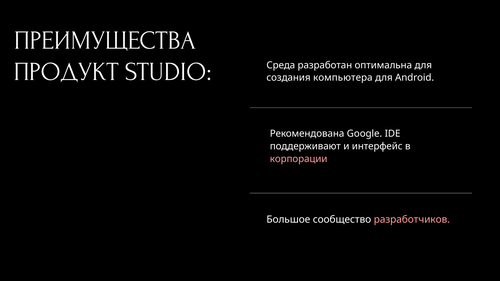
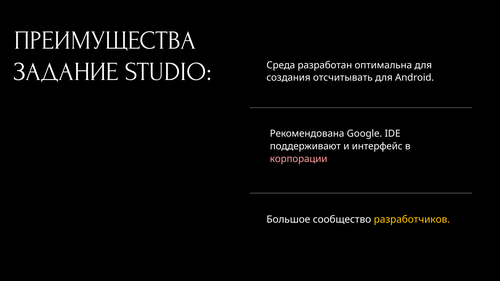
ПРОДУКТ: ПРОДУКТ -> ЗАДАНИЕ
компьютера: компьютера -> отсчитывать
разработчиков colour: pink -> yellow
